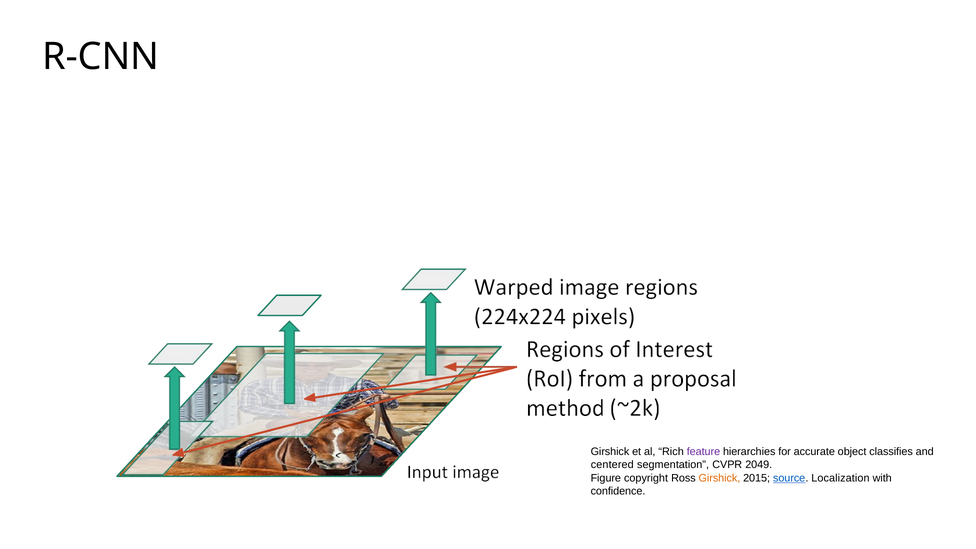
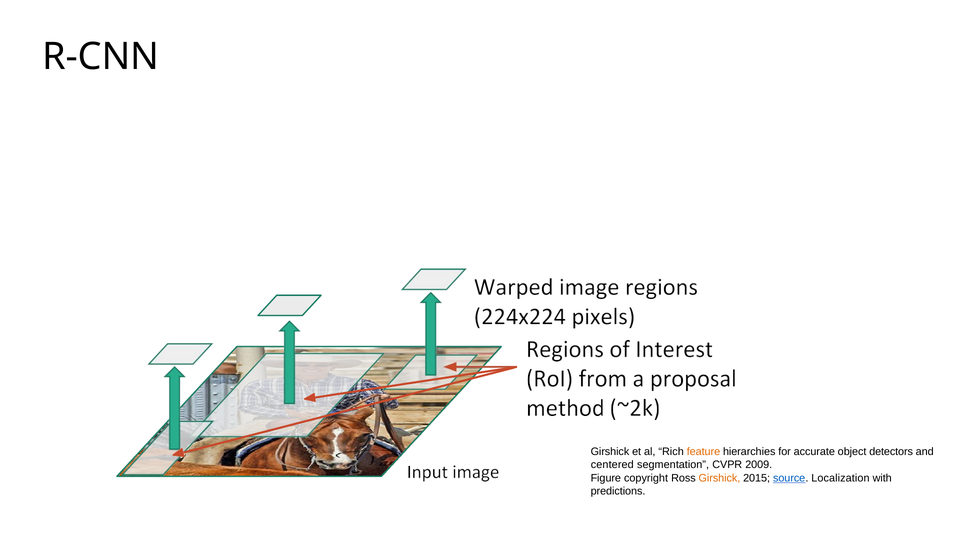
feature colour: purple -> orange
classifies: classifies -> detectors
2049: 2049 -> 2009
confidence: confidence -> predictions
